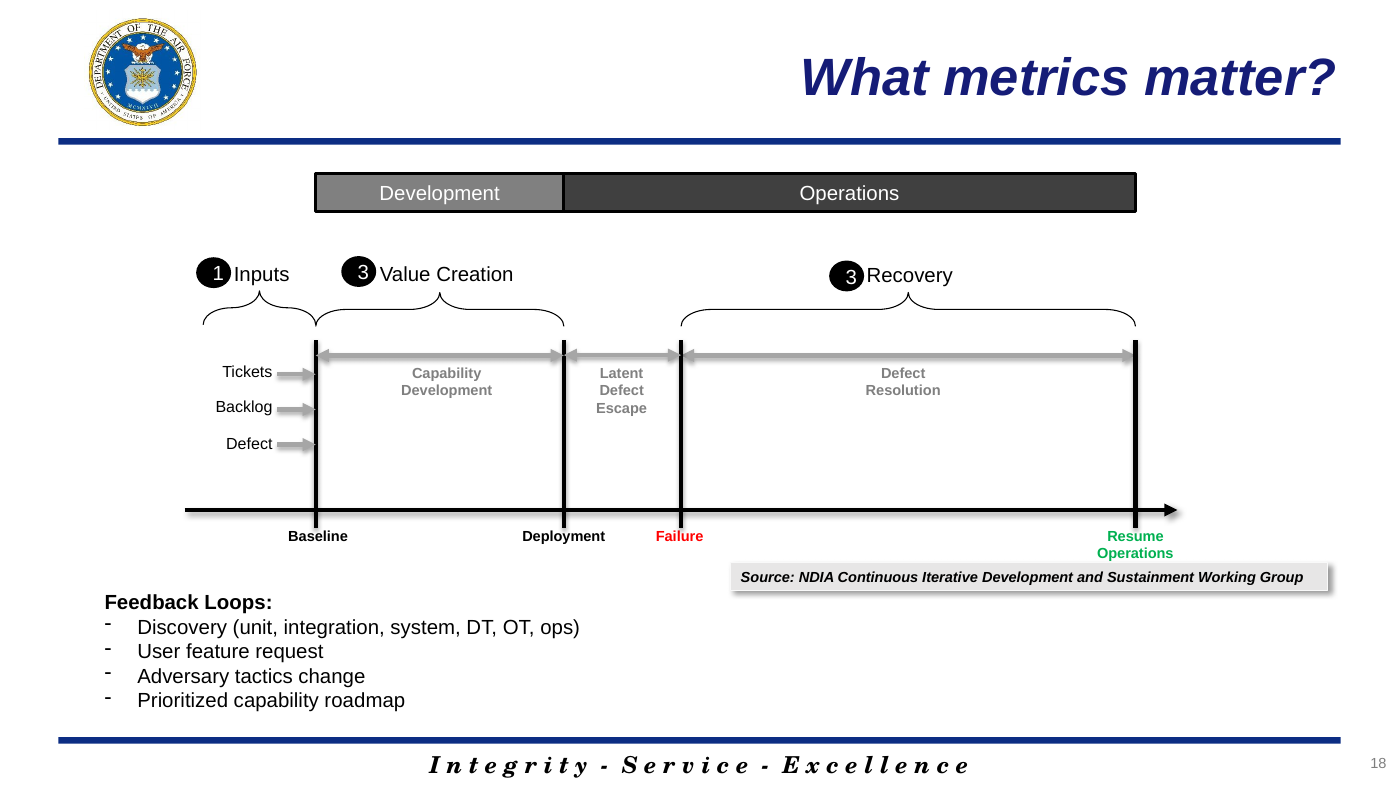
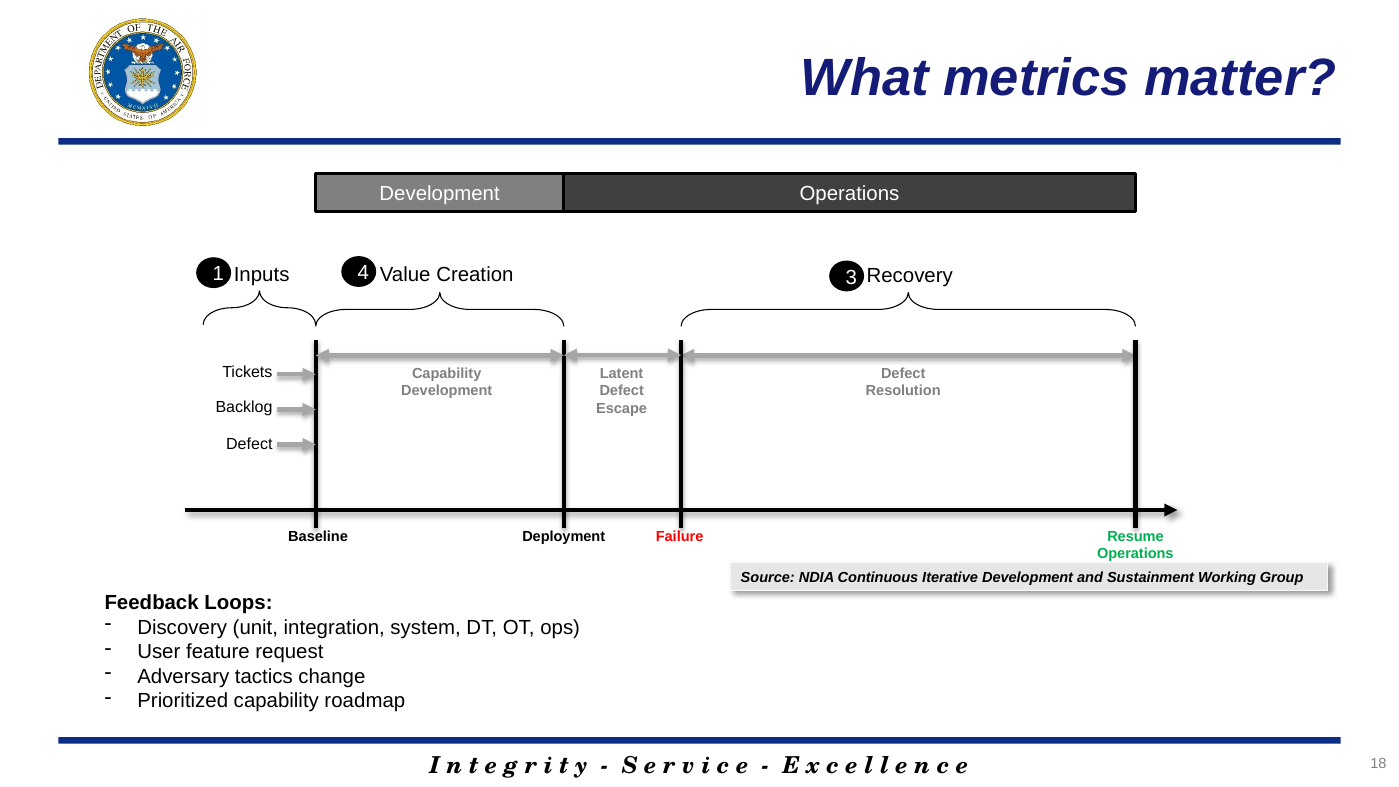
1 3: 3 -> 4
